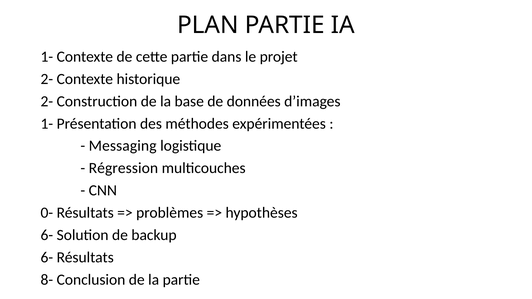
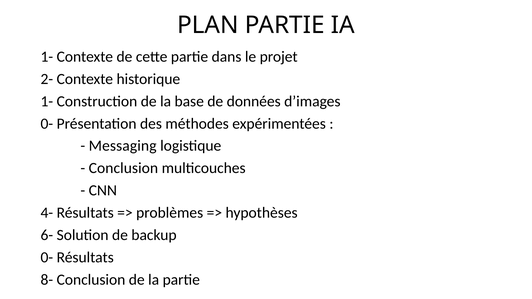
2- at (47, 101): 2- -> 1-
1- at (47, 124): 1- -> 0-
Régression at (123, 168): Régression -> Conclusion
0-: 0- -> 4-
6- at (47, 258): 6- -> 0-
